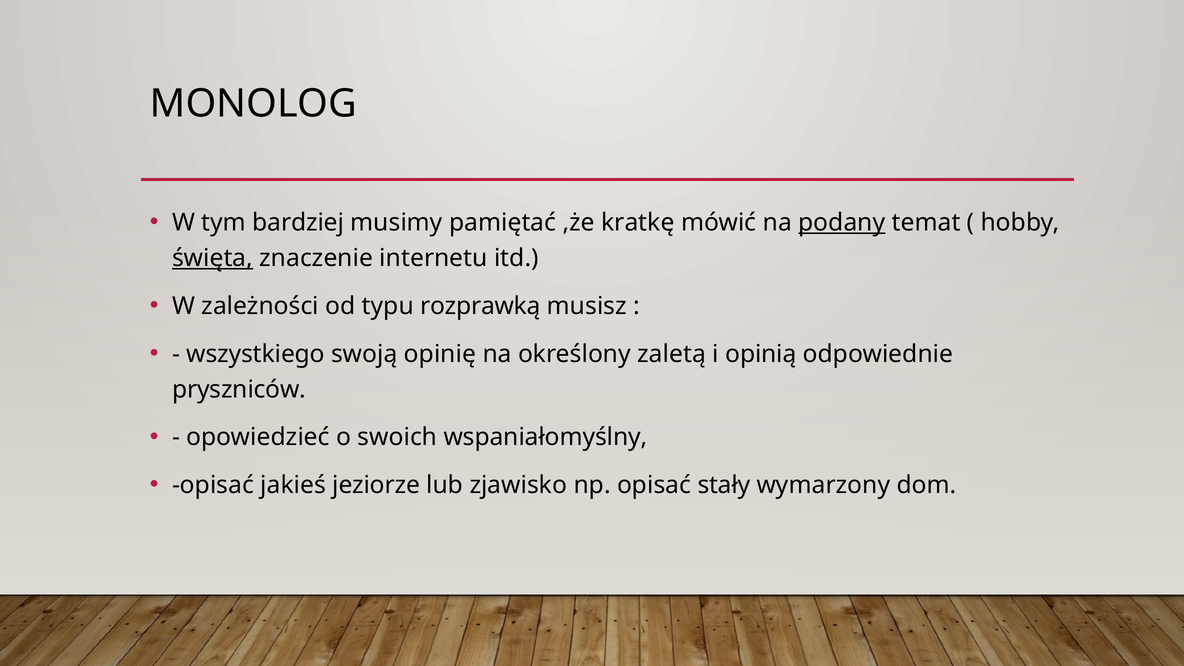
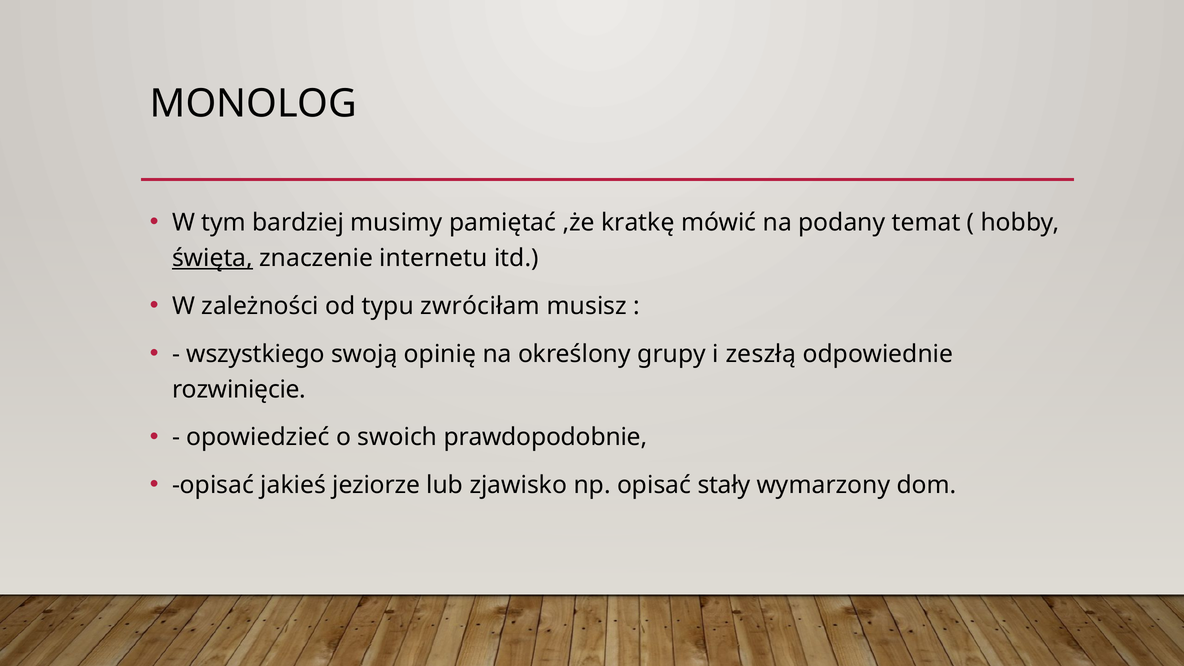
podany underline: present -> none
rozprawką: rozprawką -> zwróciłam
zaletą: zaletą -> grupy
opinią: opinią -> zeszłą
pryszniców: pryszniców -> rozwinięcie
wspaniałomyślny: wspaniałomyślny -> prawdopodobnie
